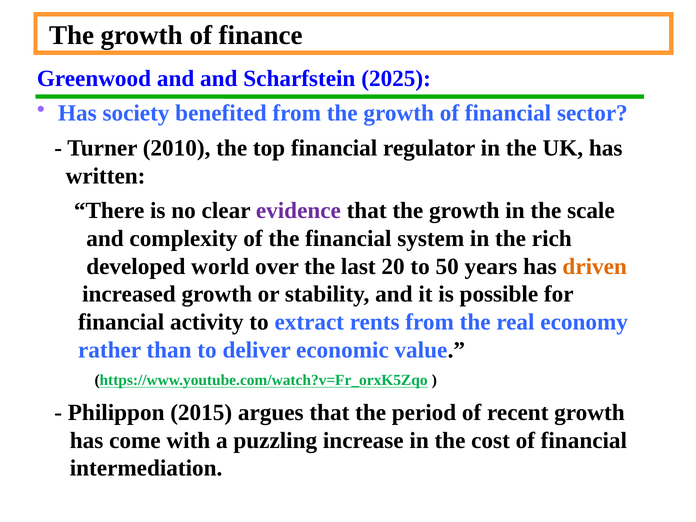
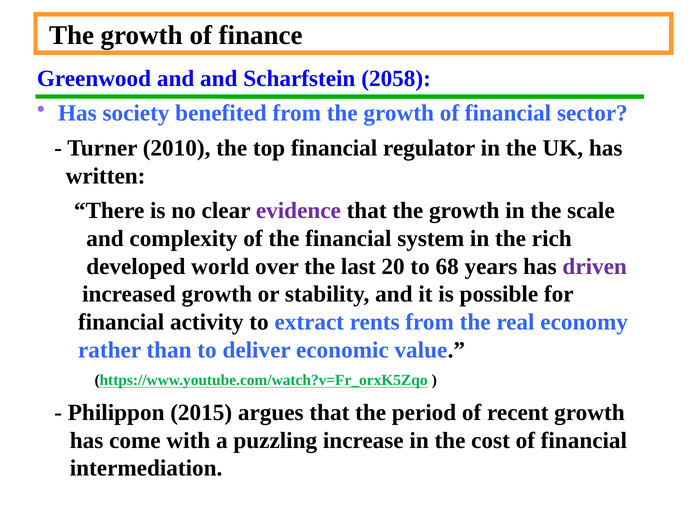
2025: 2025 -> 2058
50: 50 -> 68
driven colour: orange -> purple
